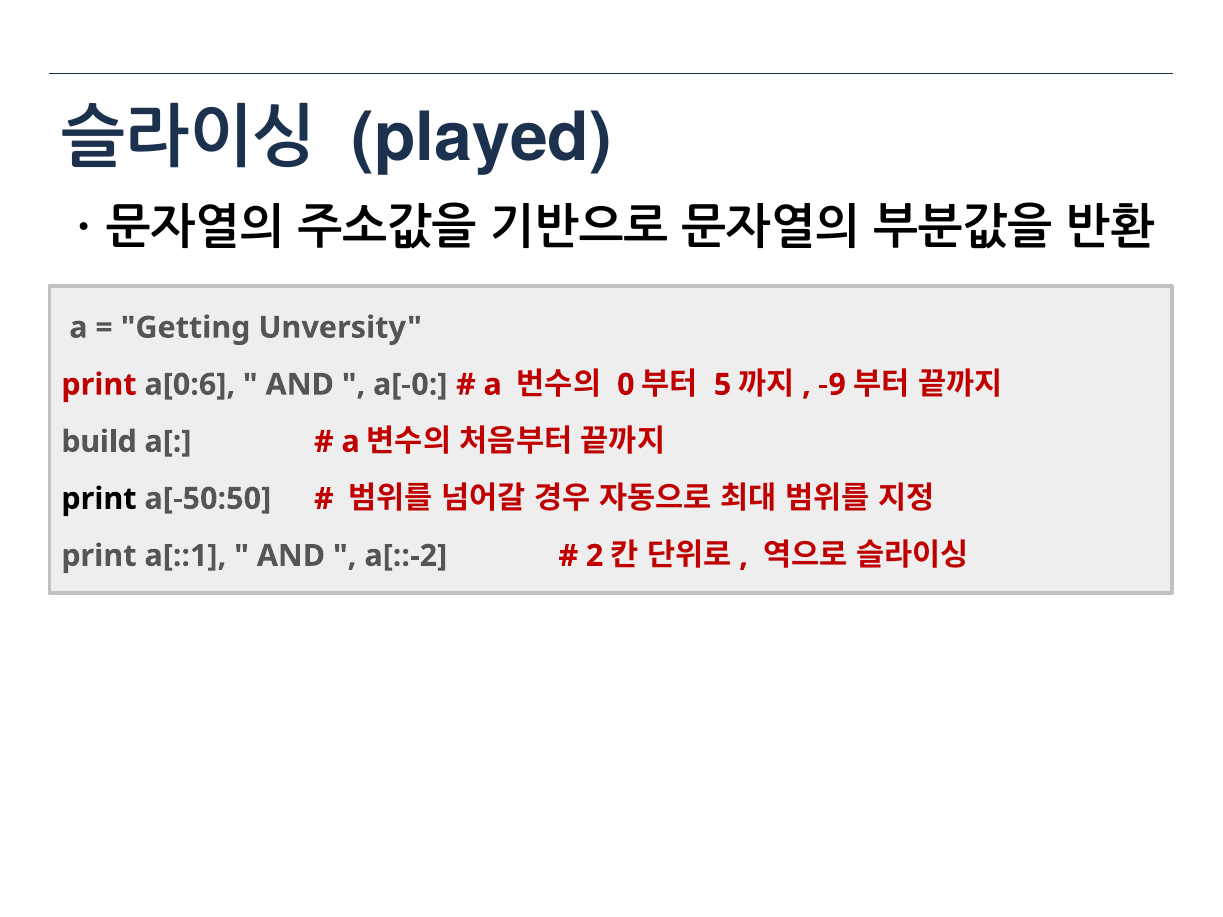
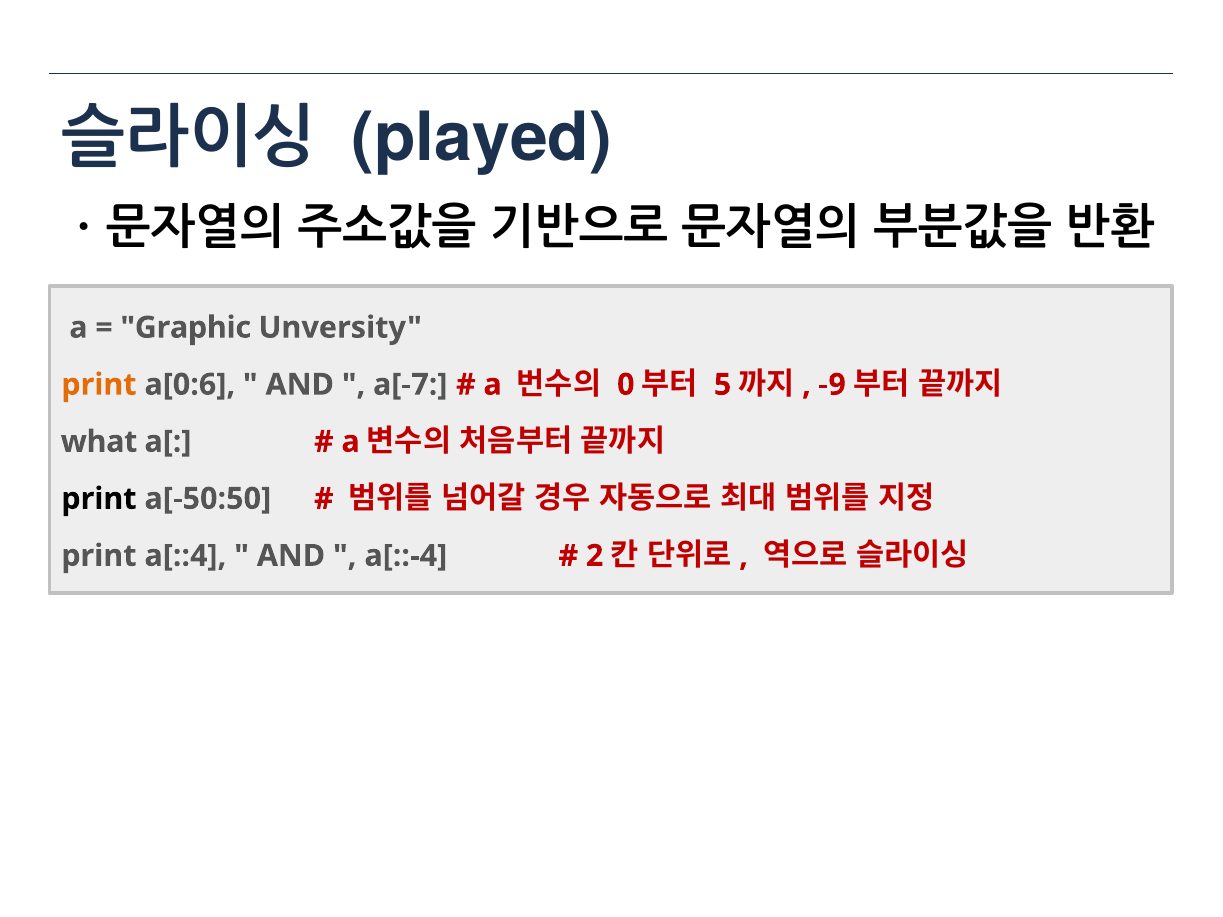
Getting: Getting -> Graphic
print at (99, 385) colour: red -> orange
a[-0: a[-0 -> a[-7
build: build -> what
a[::1: a[::1 -> a[::4
a[::-2: a[::-2 -> a[::-4
